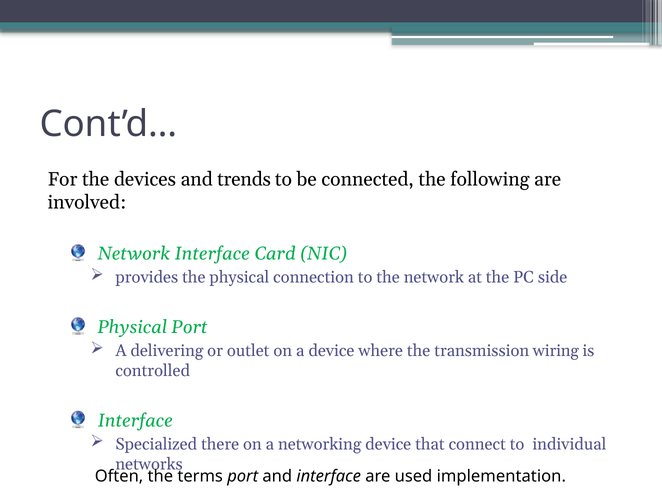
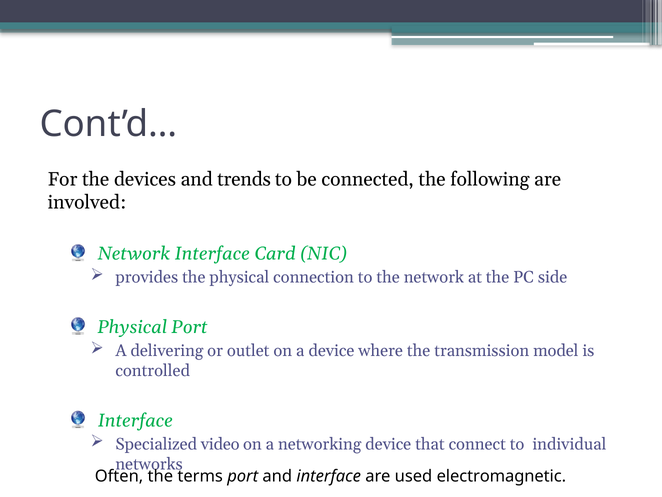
wiring: wiring -> model
there: there -> video
implementation: implementation -> electromagnetic
